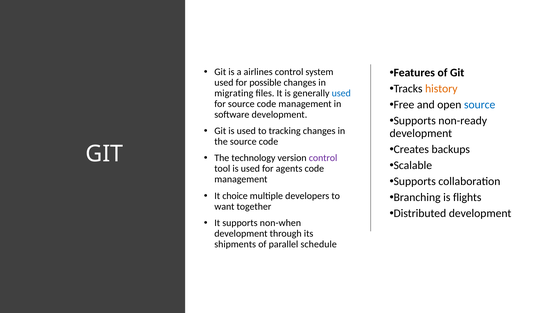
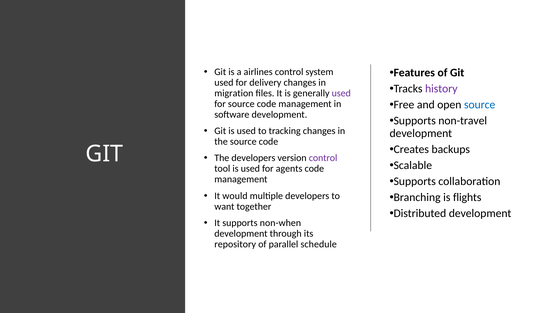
possible: possible -> delivery
history colour: orange -> purple
migrating: migrating -> migration
used at (341, 93) colour: blue -> purple
non-ready: non-ready -> non-travel
The technology: technology -> developers
choice: choice -> would
shipments: shipments -> repository
